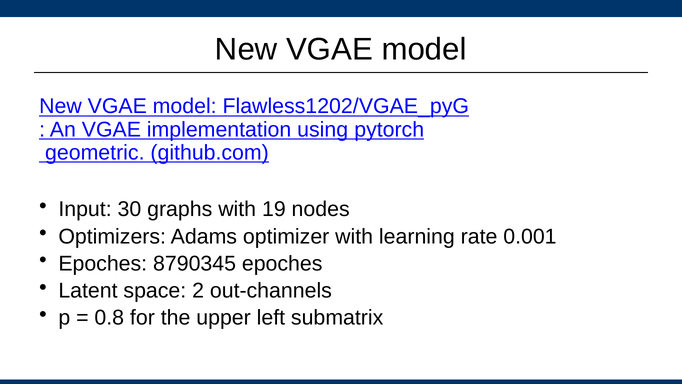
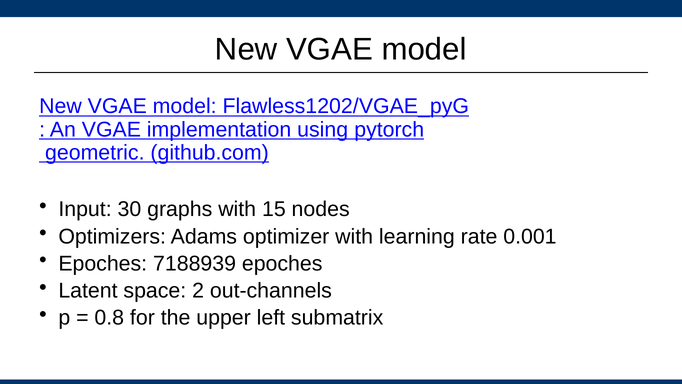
19: 19 -> 15
8790345: 8790345 -> 7188939
